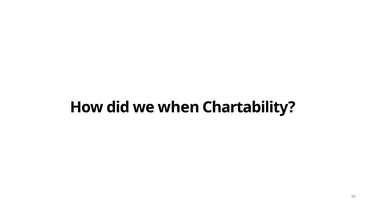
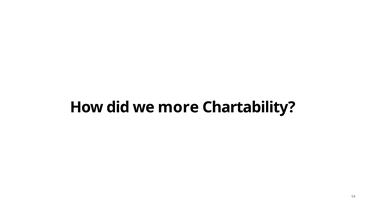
when: when -> more
